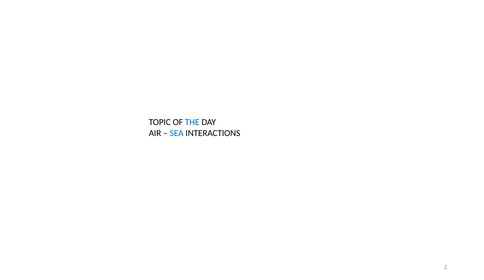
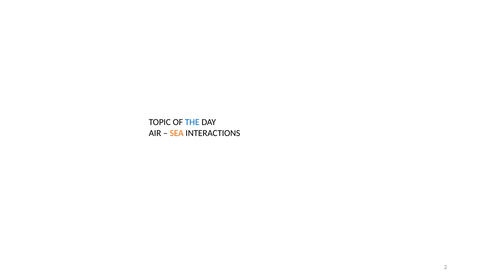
SEA colour: blue -> orange
